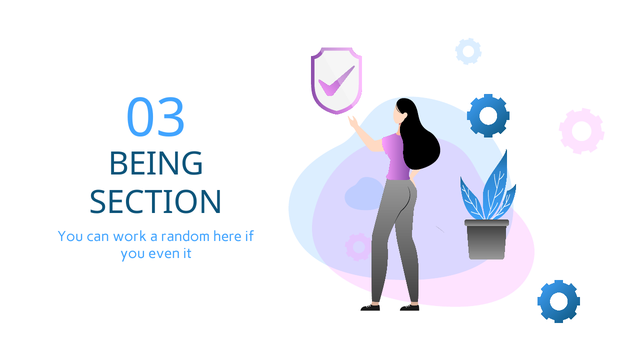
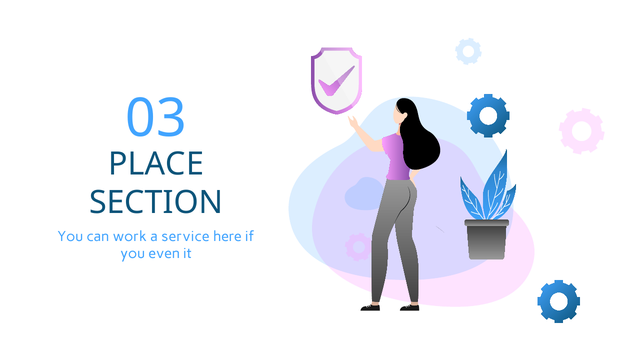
BEING: BEING -> PLACE
random: random -> service
